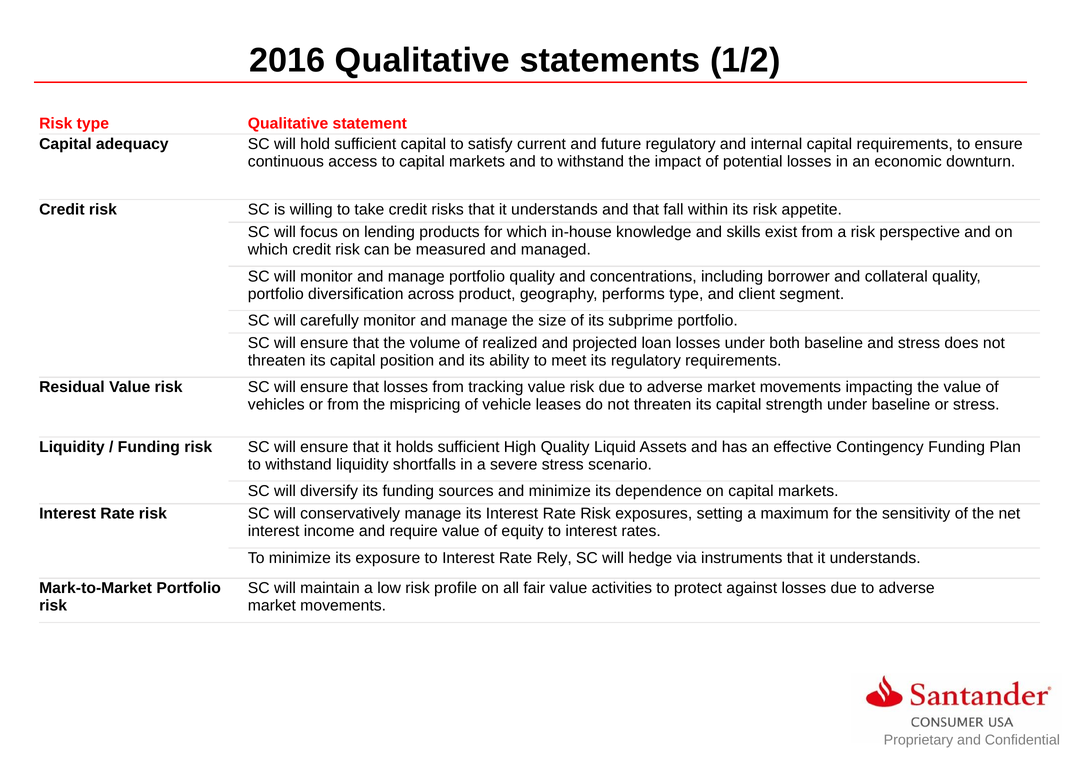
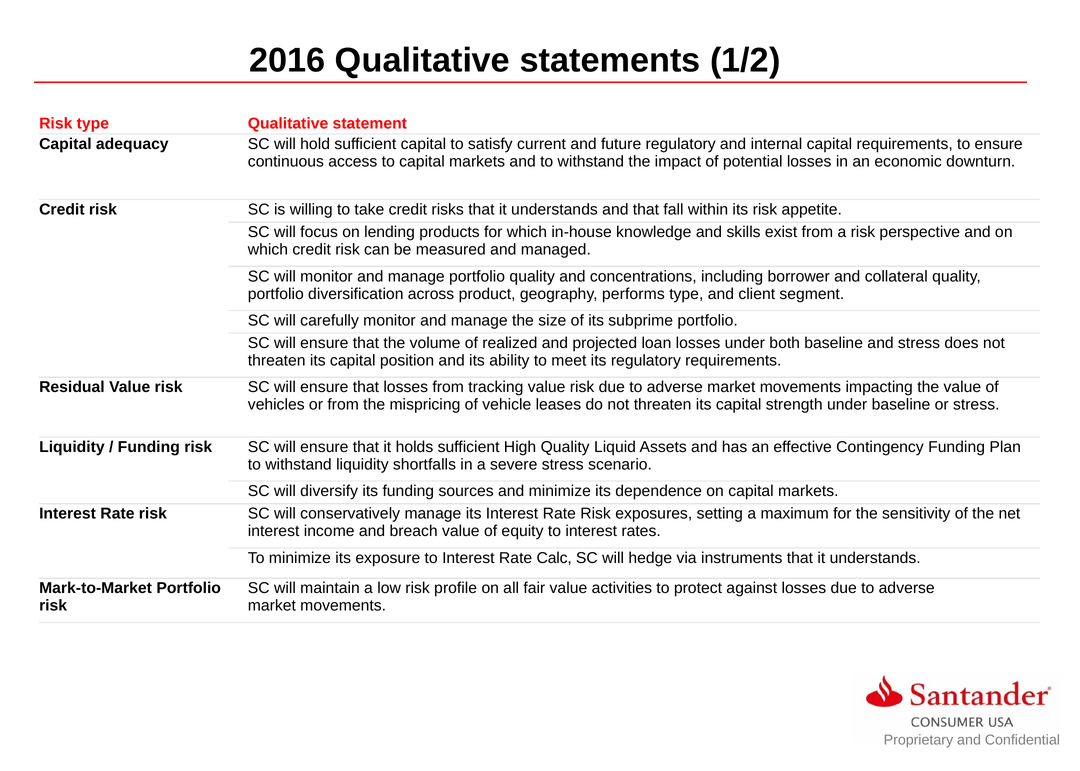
require: require -> breach
Rely: Rely -> Calc
